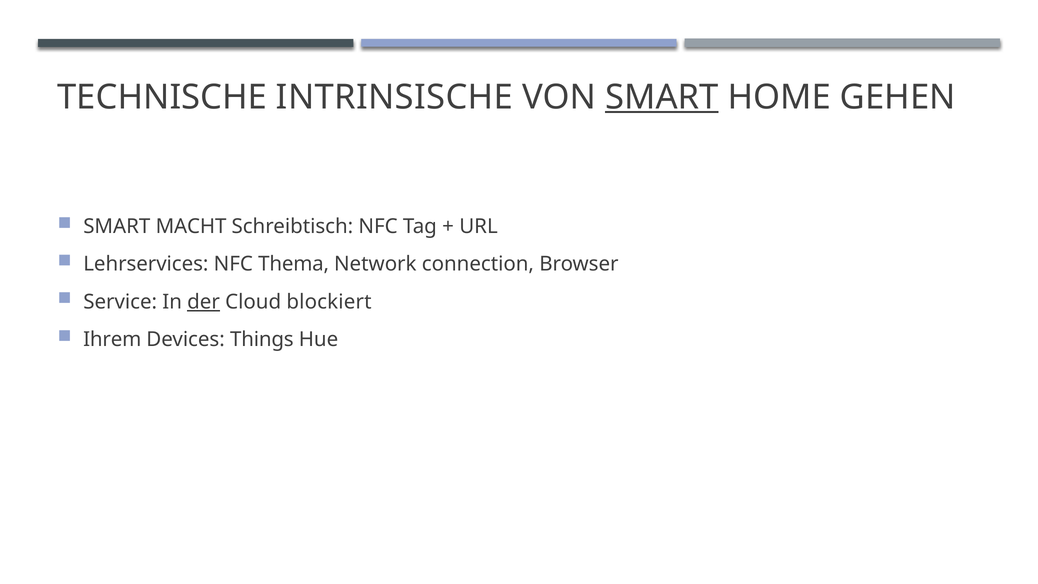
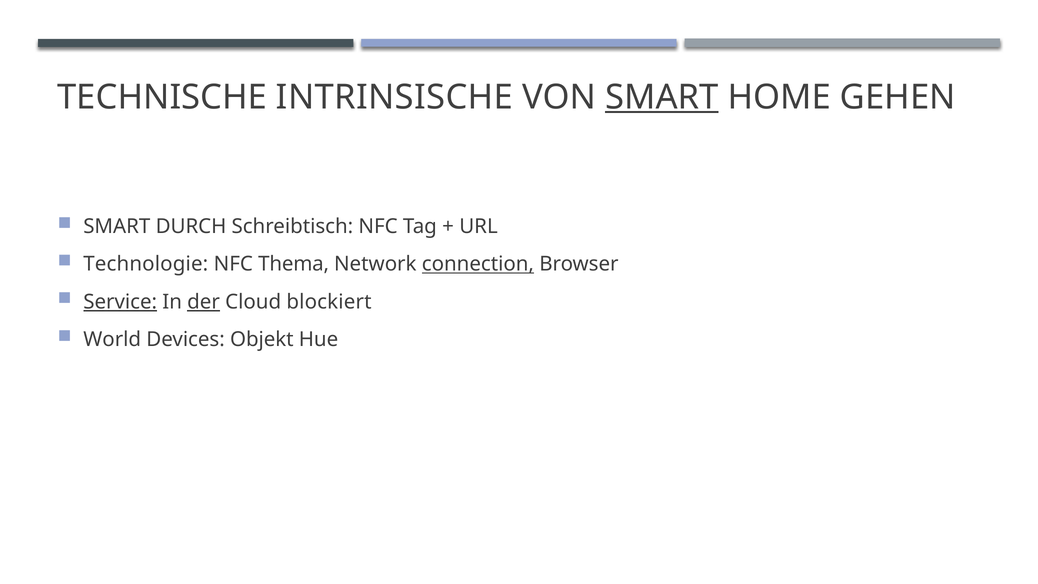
MACHT: MACHT -> DURCH
Lehrservices: Lehrservices -> Technologie
connection underline: none -> present
Service underline: none -> present
Ihrem: Ihrem -> World
Things: Things -> Objekt
